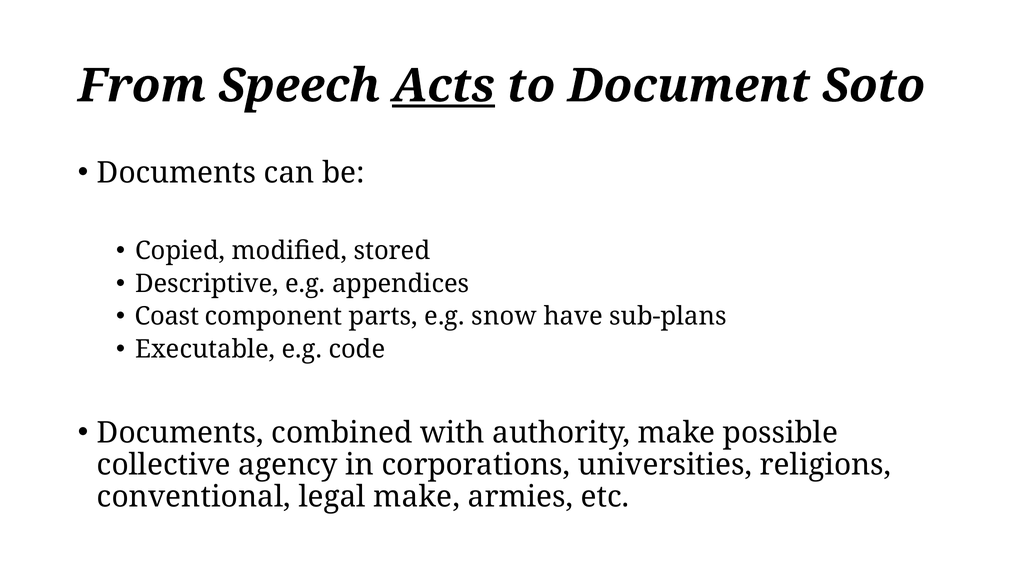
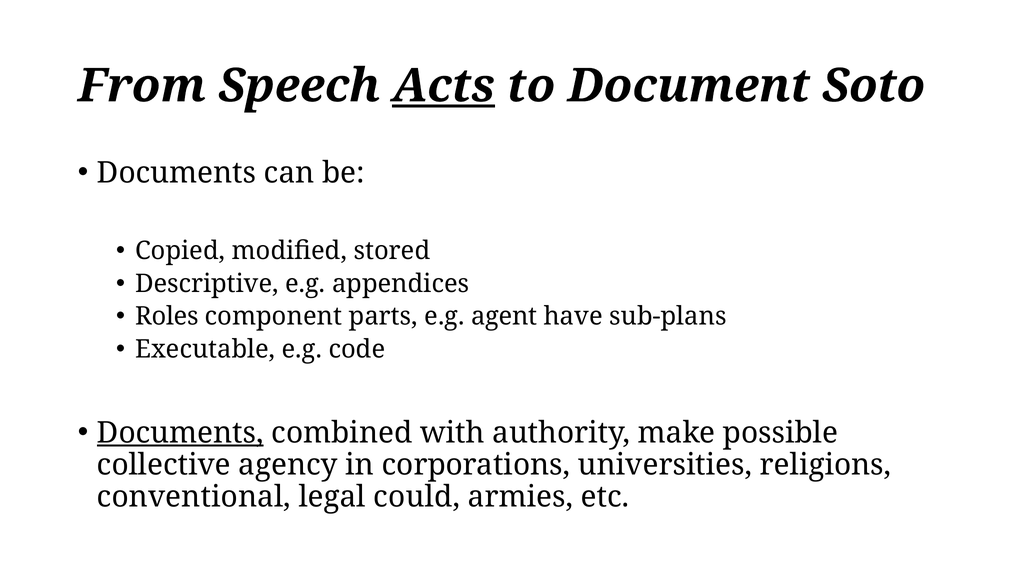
Coast: Coast -> Roles
snow: snow -> agent
Documents at (180, 432) underline: none -> present
legal make: make -> could
